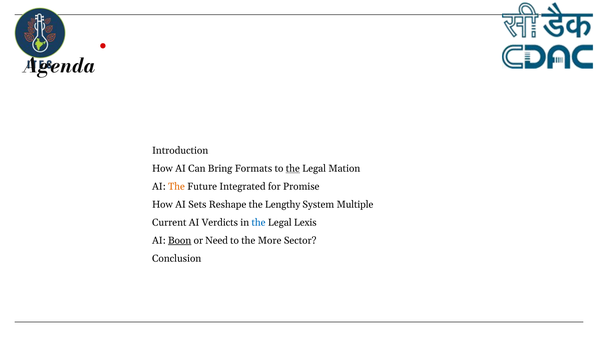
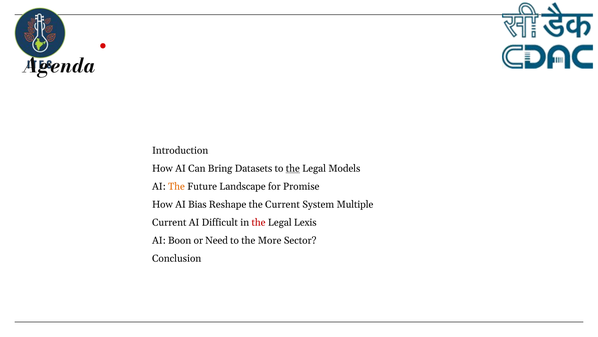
Formats: Formats -> Datasets
Mation: Mation -> Models
Integrated: Integrated -> Landscape
Sets: Sets -> Bias
the Lengthy: Lengthy -> Current
Verdicts: Verdicts -> Difficult
the at (259, 222) colour: blue -> red
Boon underline: present -> none
